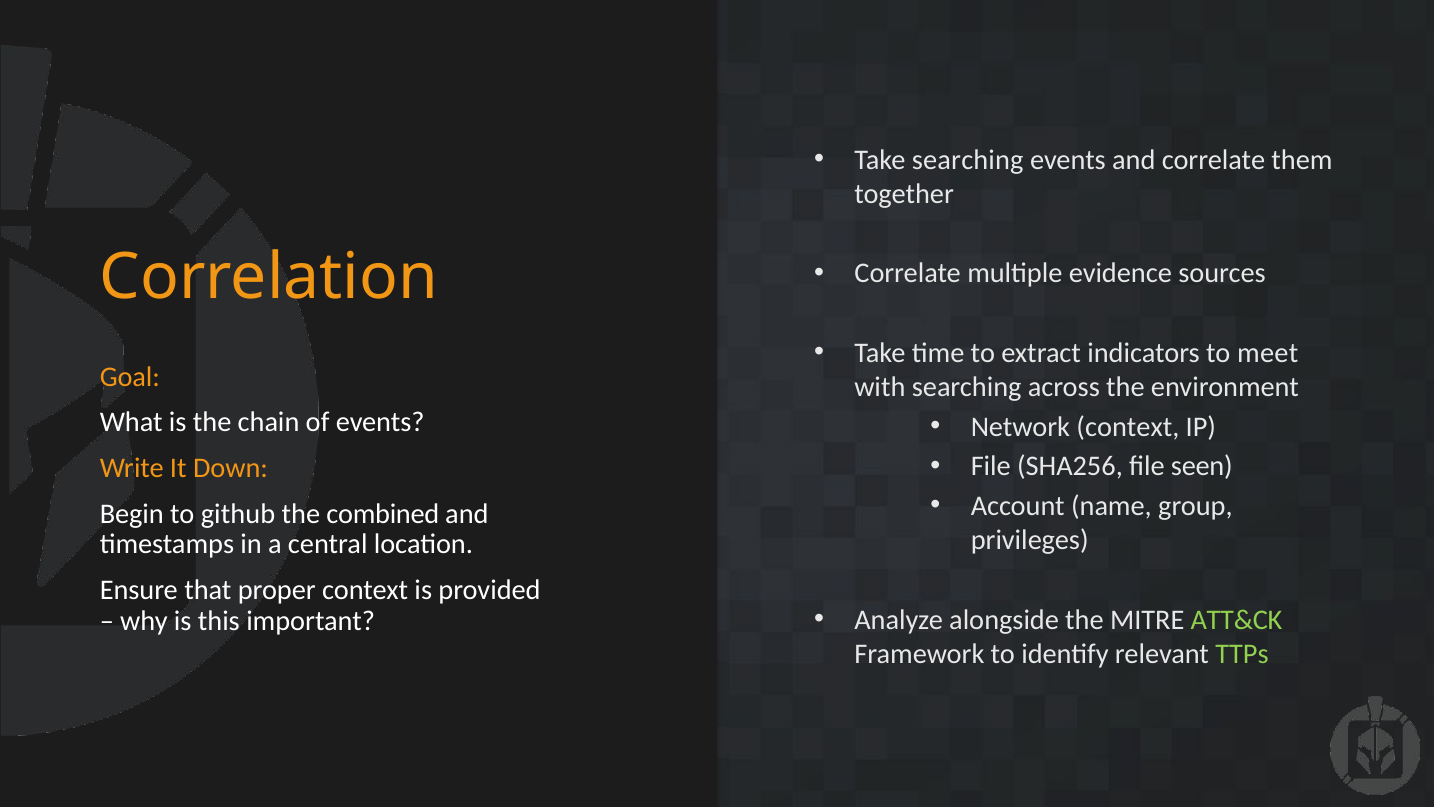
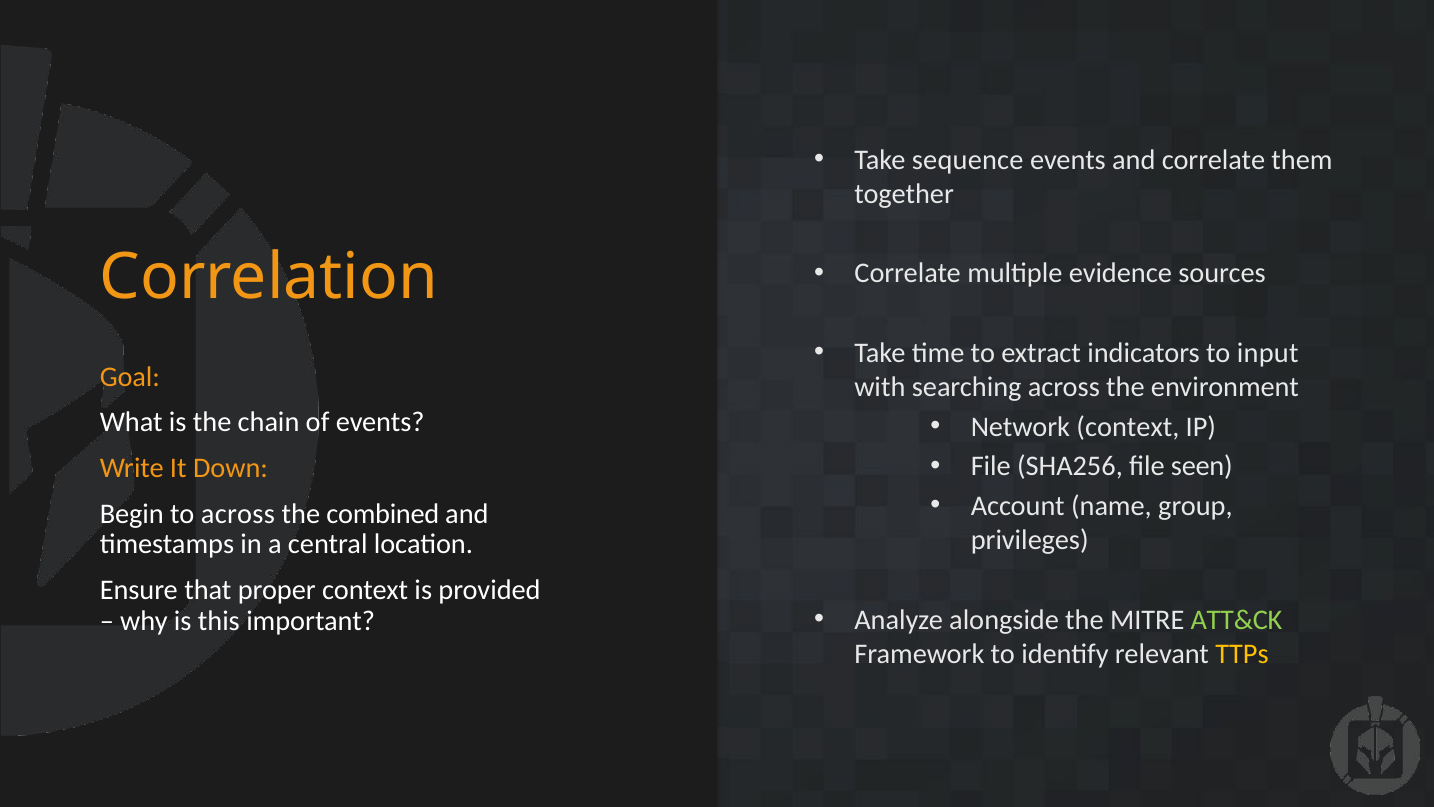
Take searching: searching -> sequence
meet: meet -> input
to github: github -> across
TTPs colour: light green -> yellow
